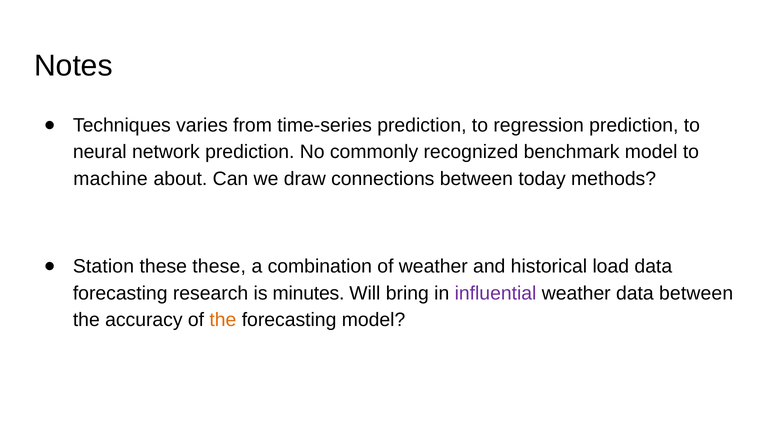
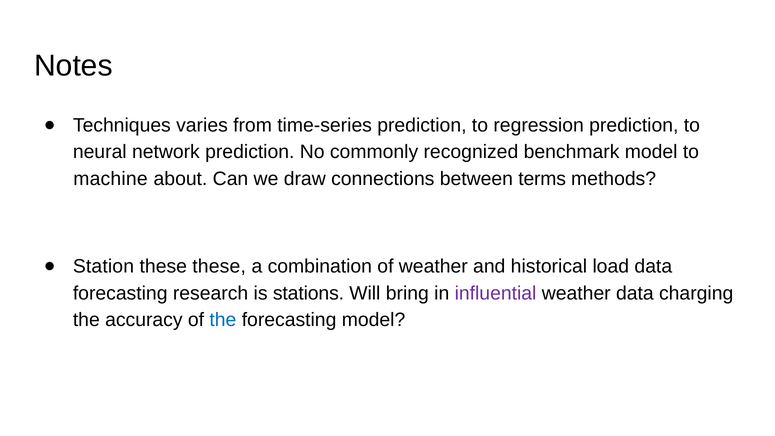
today: today -> terms
minutes: minutes -> stations
data between: between -> charging
the at (223, 320) colour: orange -> blue
